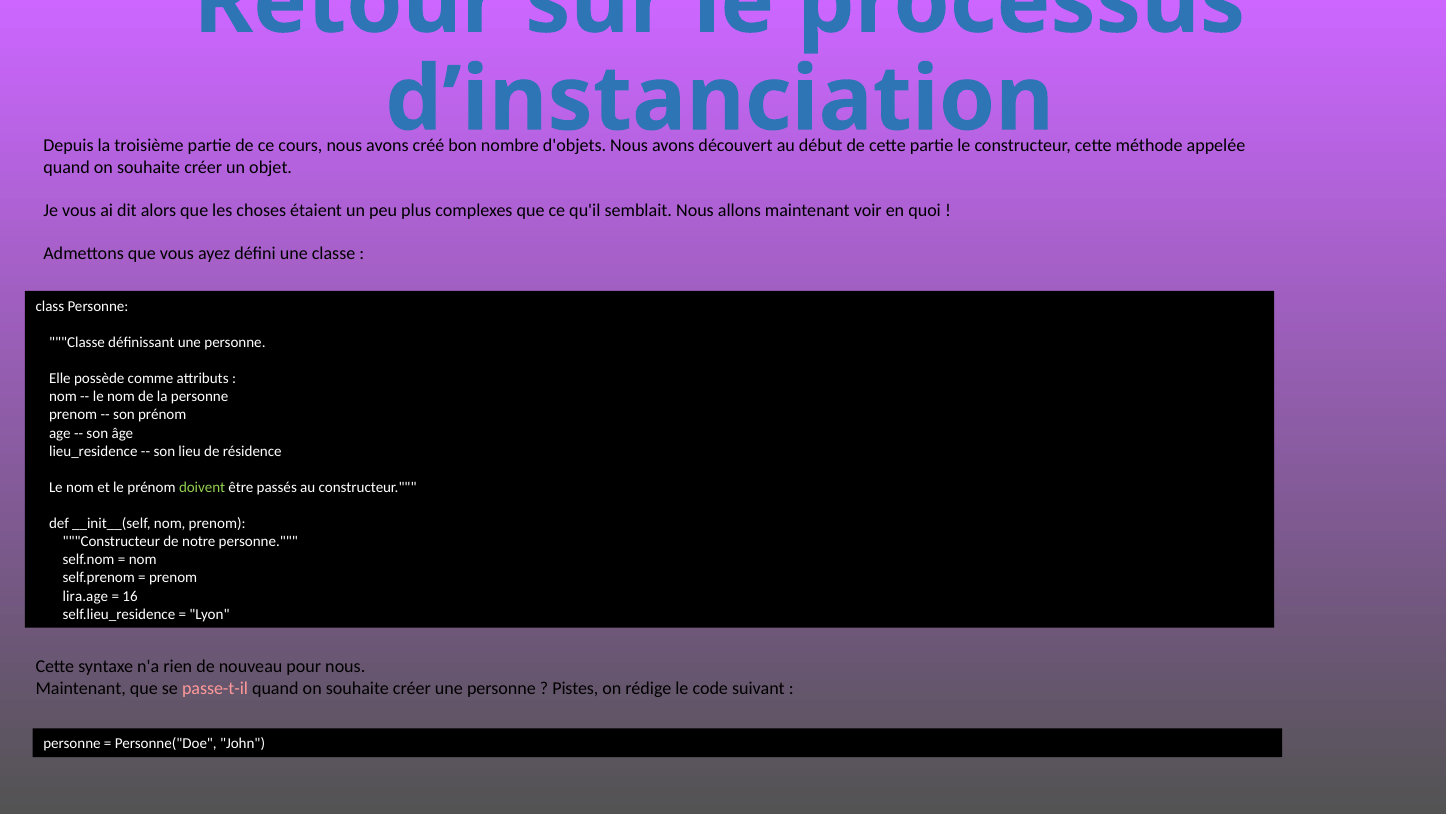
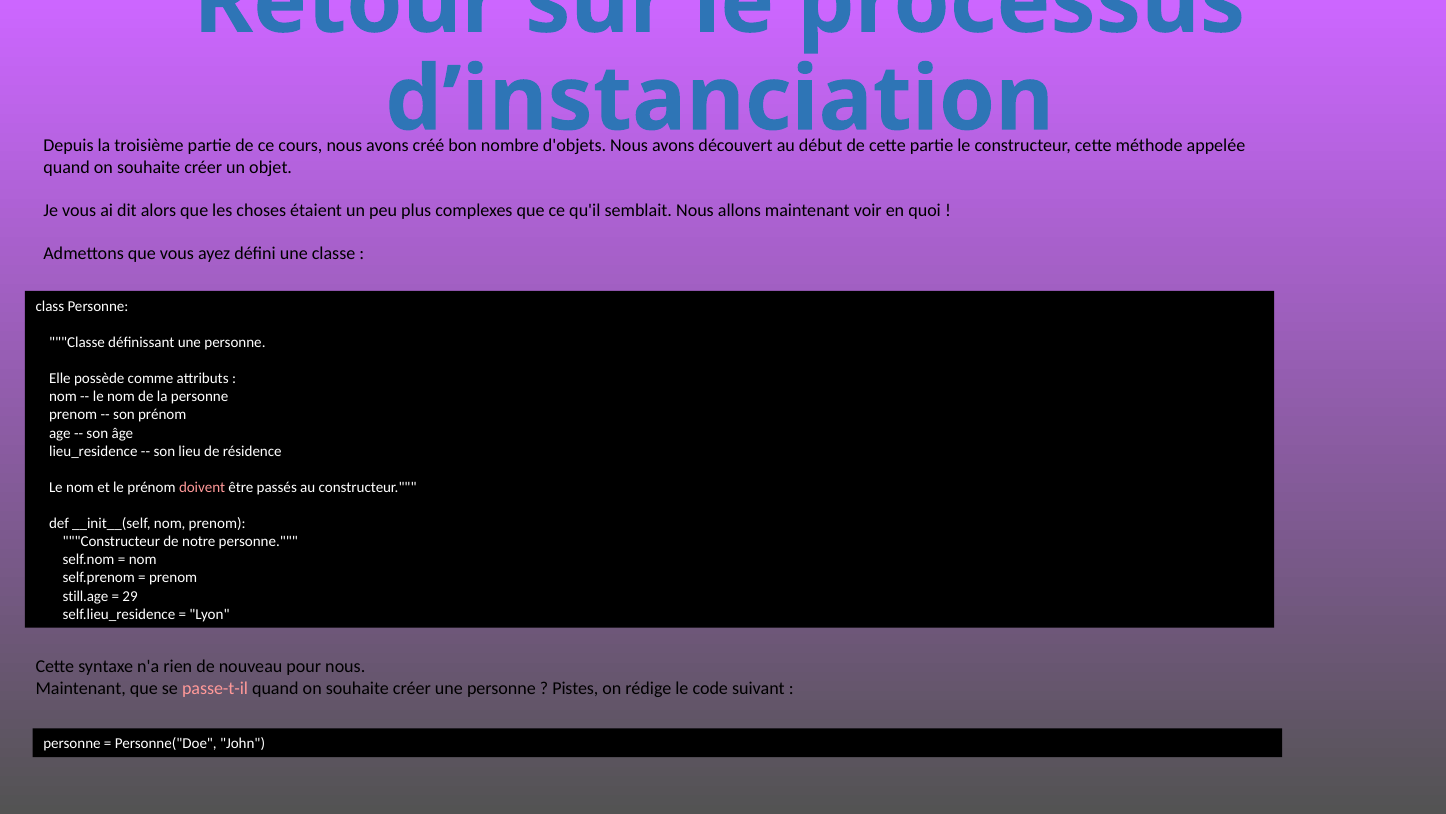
doivent colour: light green -> pink
lira.age: lira.age -> still.age
16: 16 -> 29
